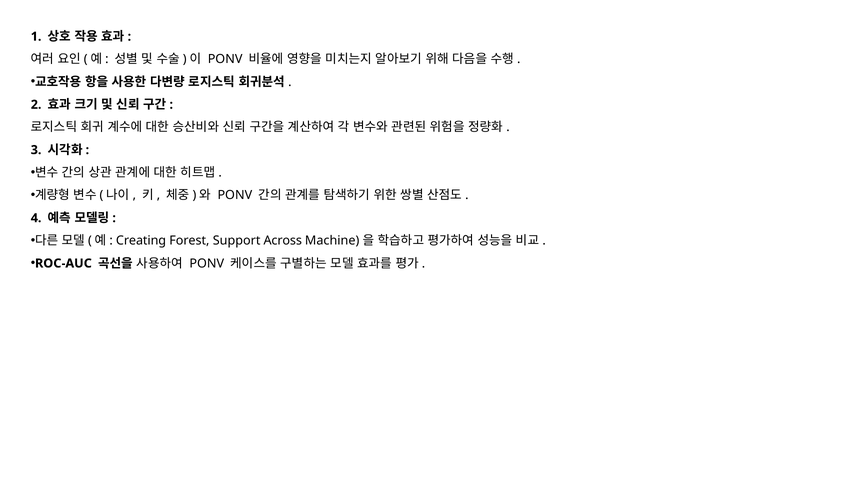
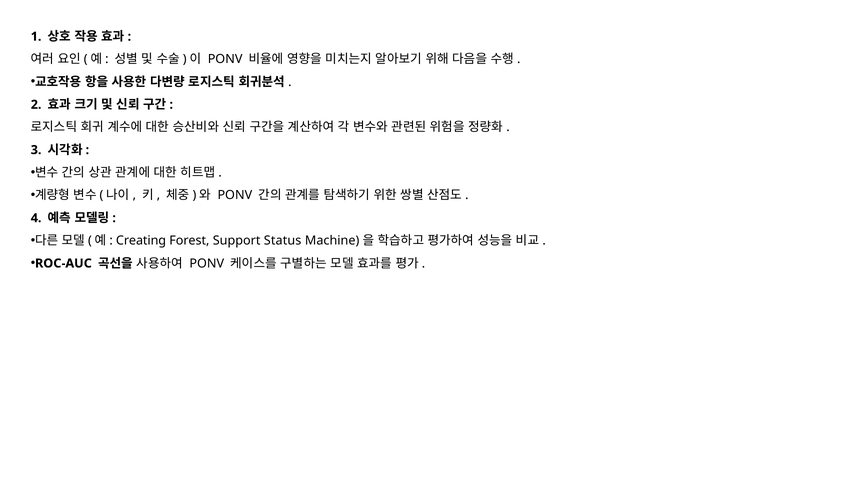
Across: Across -> Status
